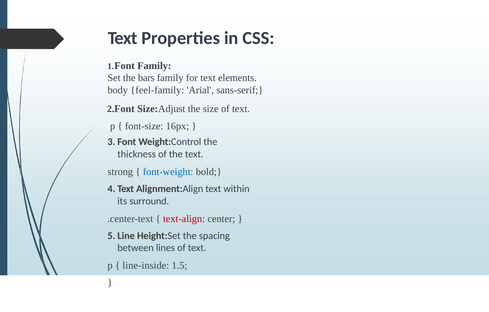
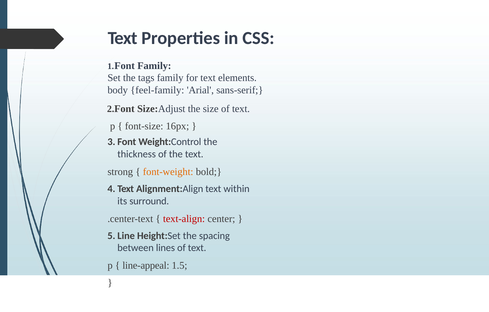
bars: bars -> tags
font-weight colour: blue -> orange
line-inside: line-inside -> line-appeal
